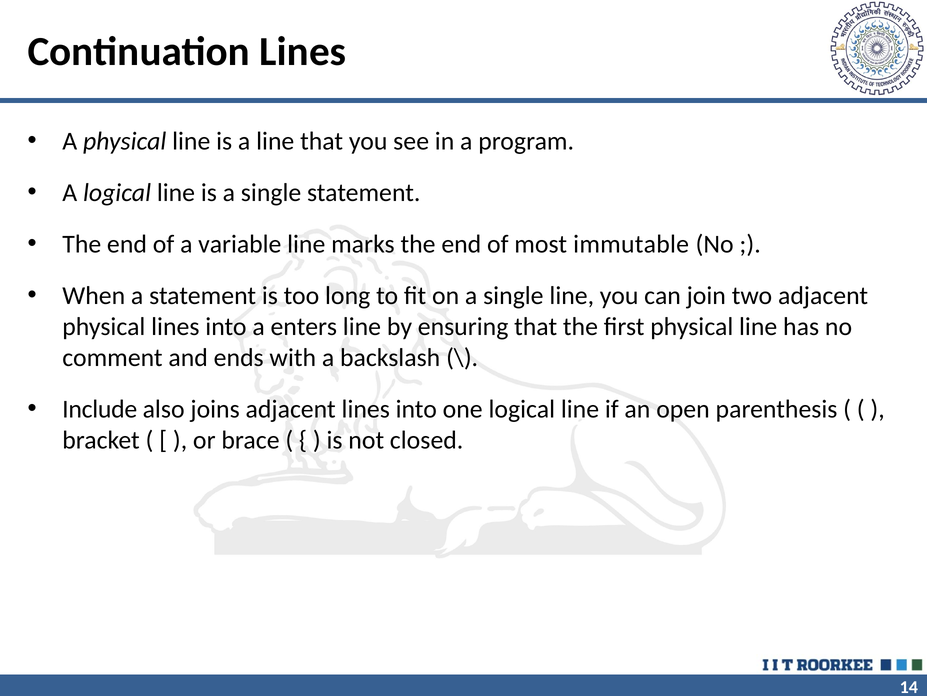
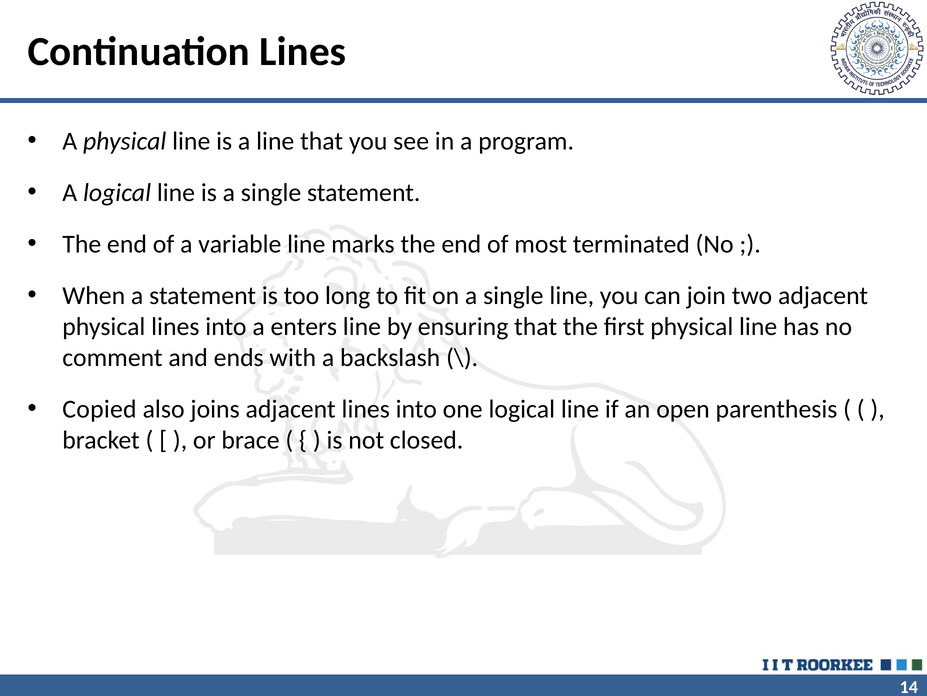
immutable: immutable -> terminated
Include: Include -> Copied
